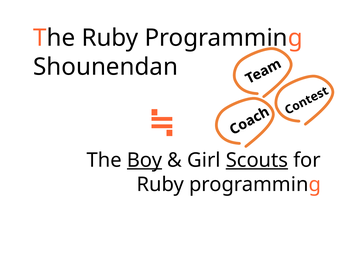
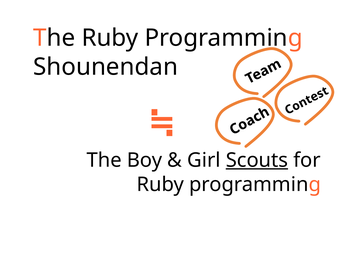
Boy underline: present -> none
